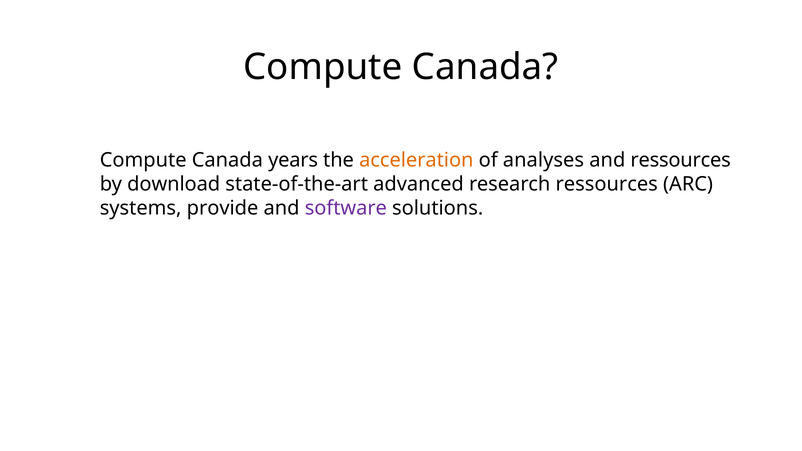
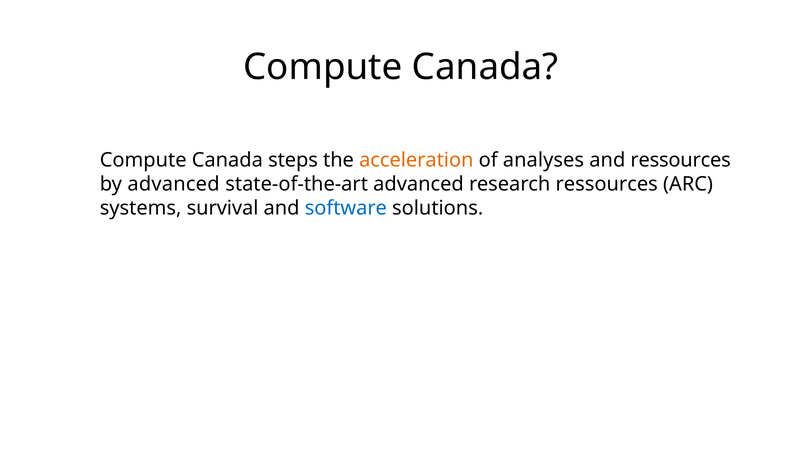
years: years -> steps
by download: download -> advanced
provide: provide -> survival
software colour: purple -> blue
